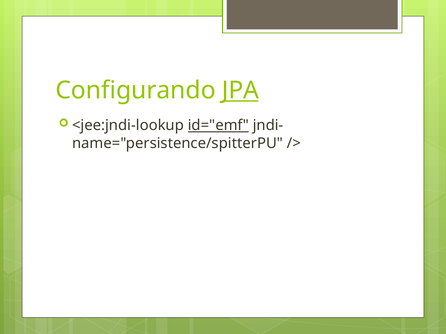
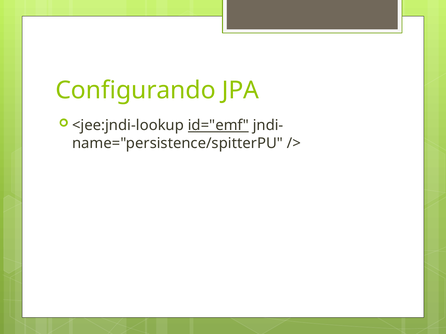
JPA underline: present -> none
